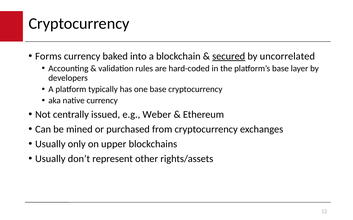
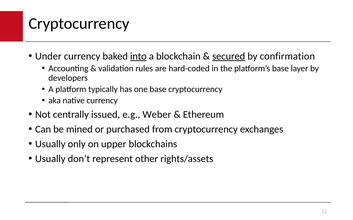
Forms: Forms -> Under
into underline: none -> present
uncorrelated: uncorrelated -> confirmation
